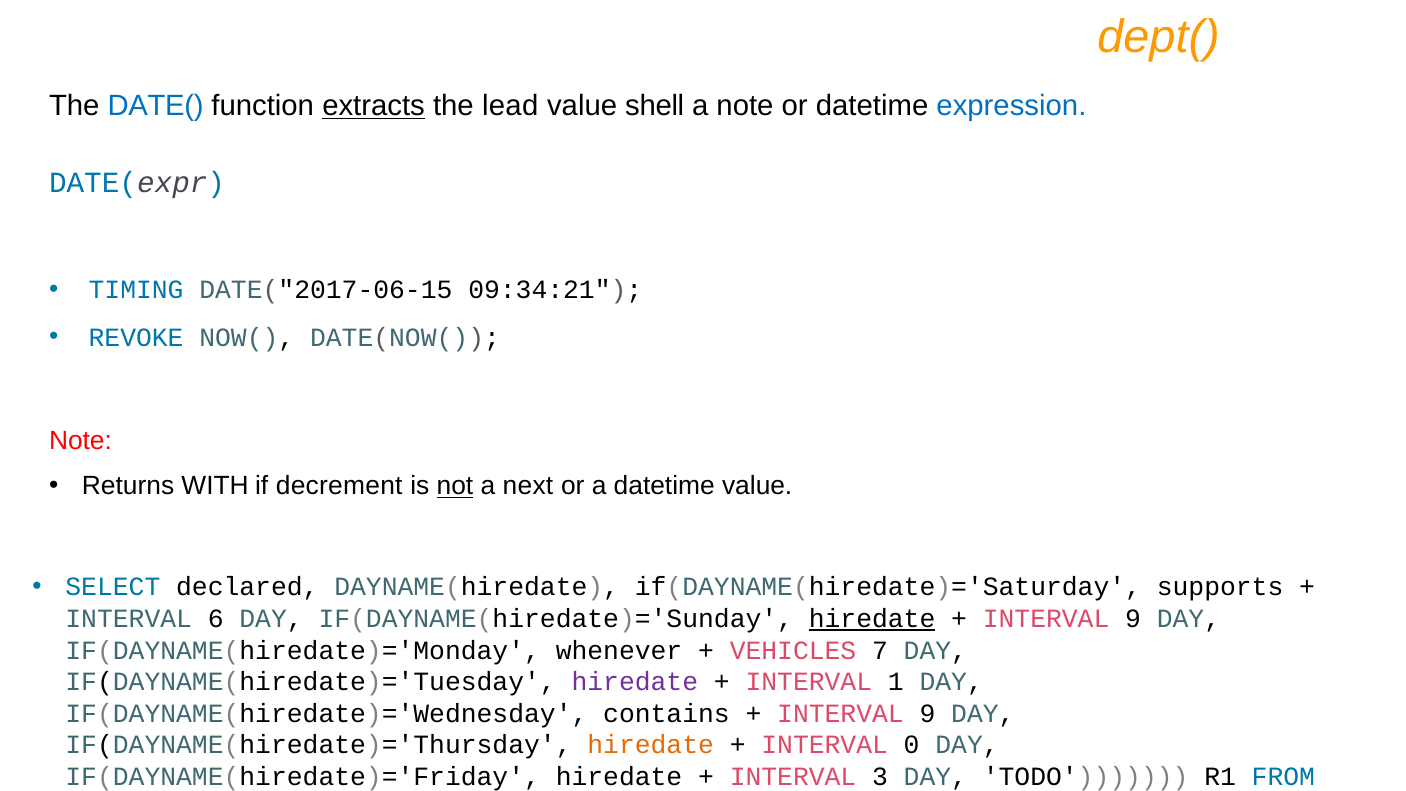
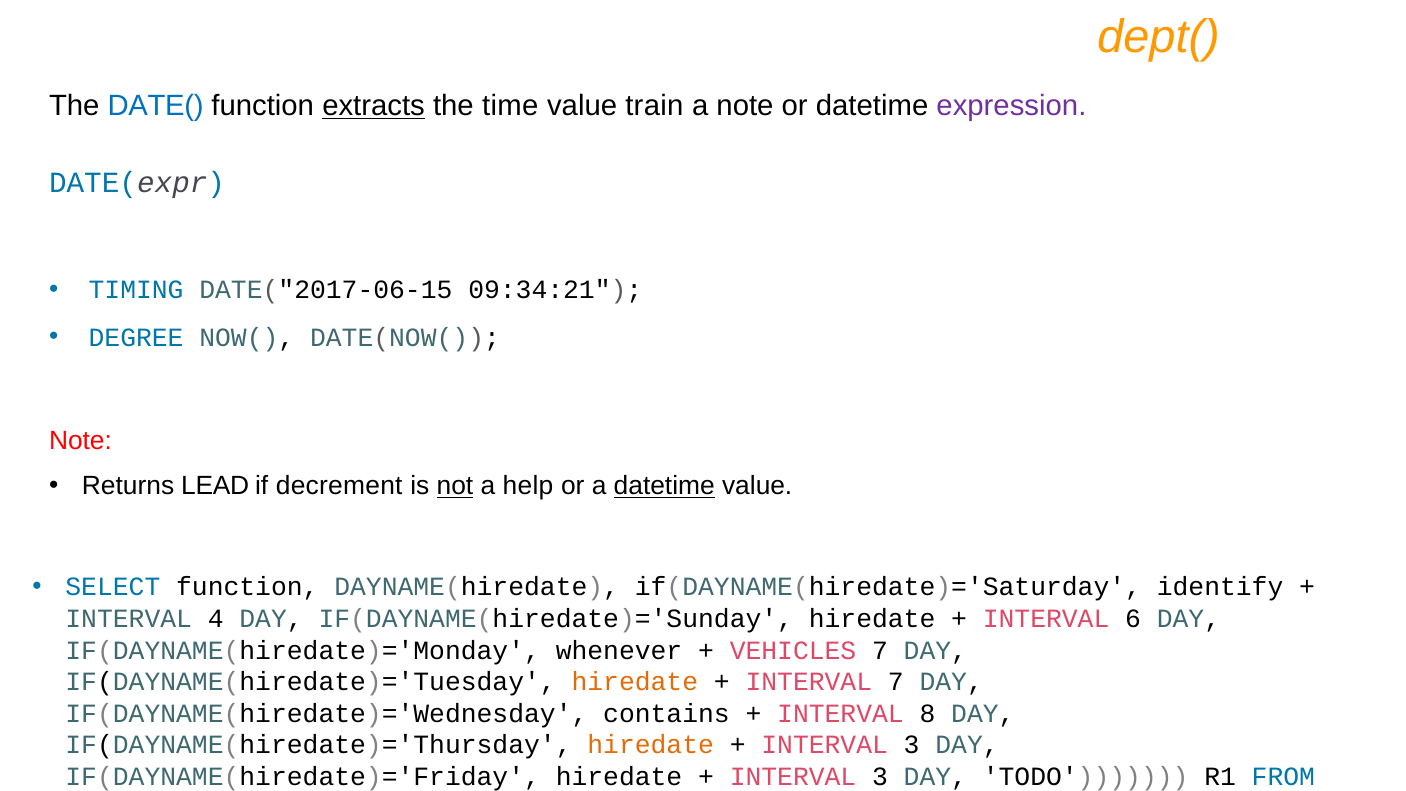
lead: lead -> time
shell: shell -> train
expression colour: blue -> purple
REVOKE: REVOKE -> DEGREE
WITH: WITH -> LEAD
next: next -> help
datetime at (664, 486) underline: none -> present
SELECT declared: declared -> function
supports: supports -> identify
6: 6 -> 4
hiredate at (872, 619) underline: present -> none
9 at (1133, 619): 9 -> 6
hiredate at (635, 682) colour: purple -> orange
INTERVAL 1: 1 -> 7
9 at (927, 714): 9 -> 8
0 at (912, 745): 0 -> 3
